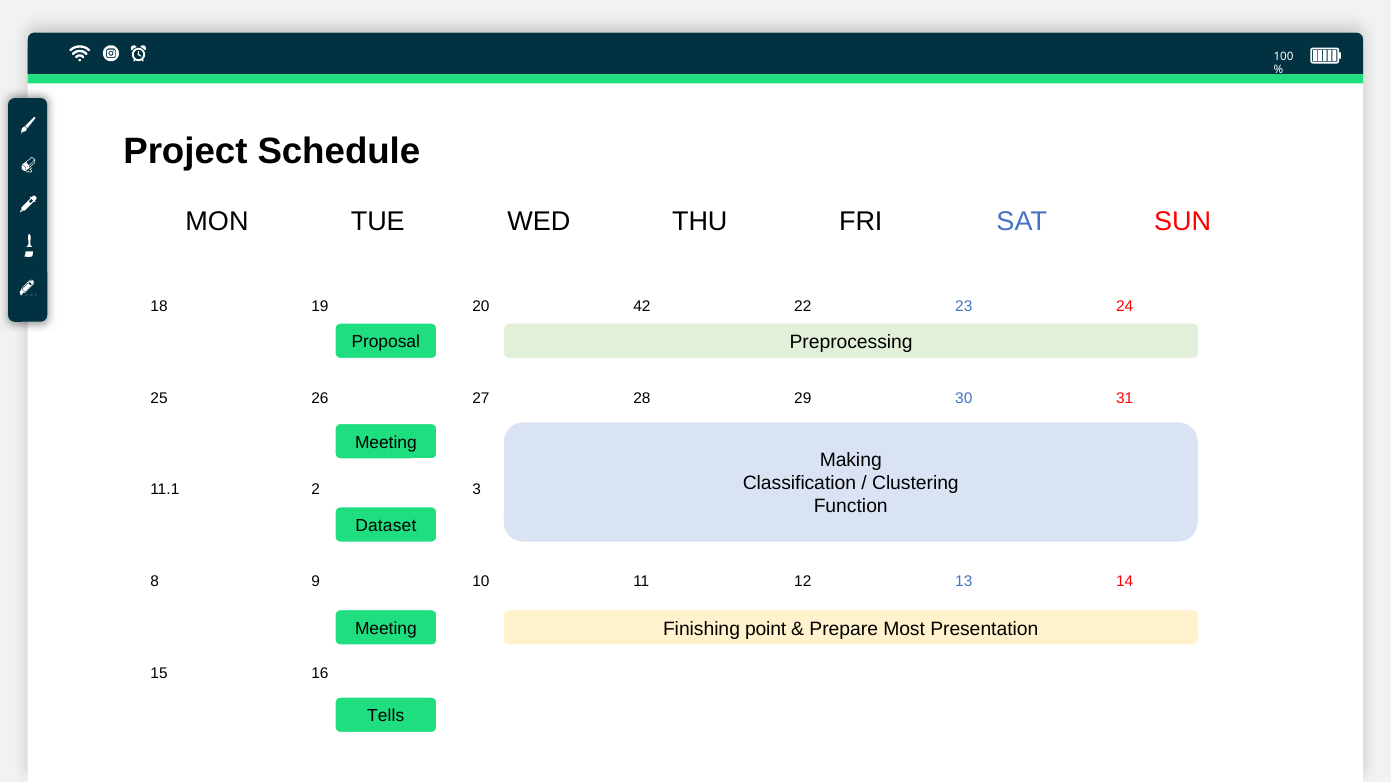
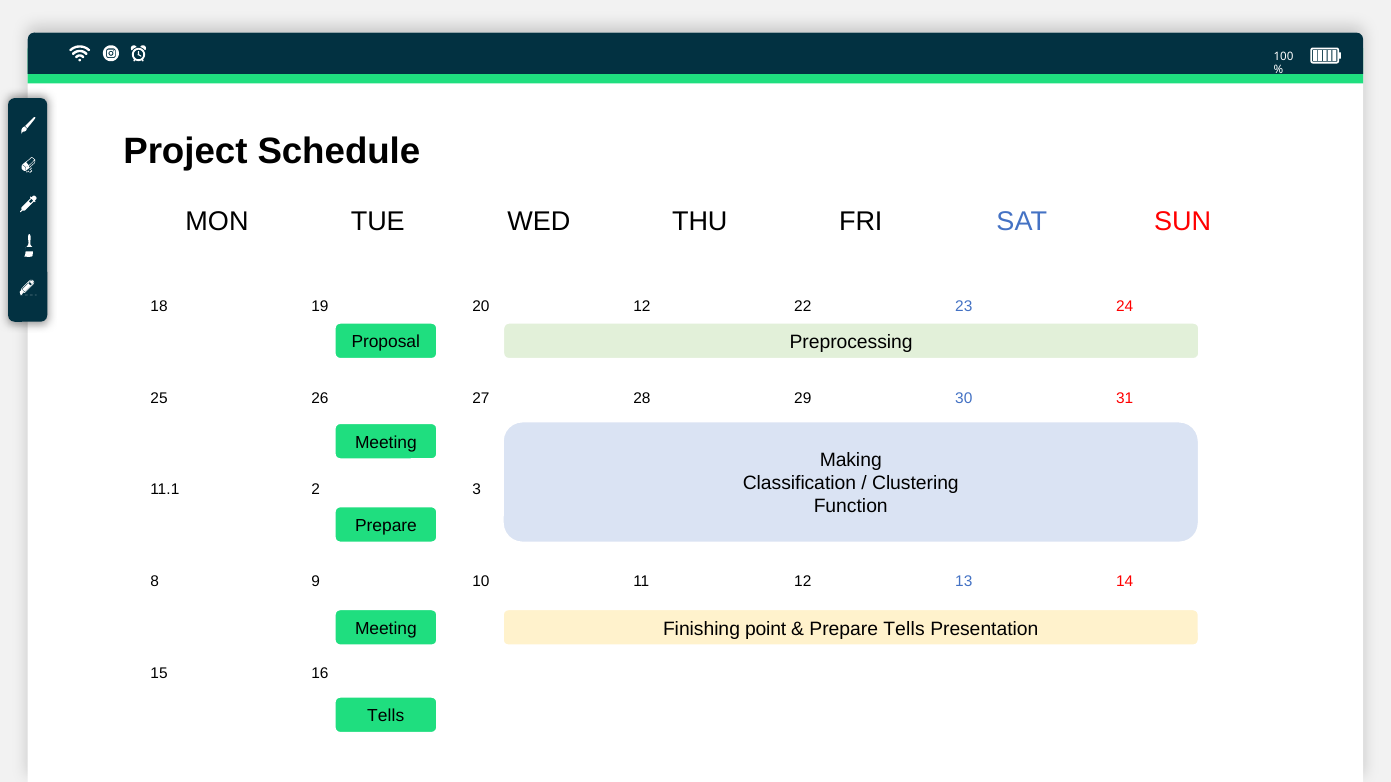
20 42: 42 -> 12
Dataset at (386, 526): Dataset -> Prepare
Prepare Most: Most -> Tells
